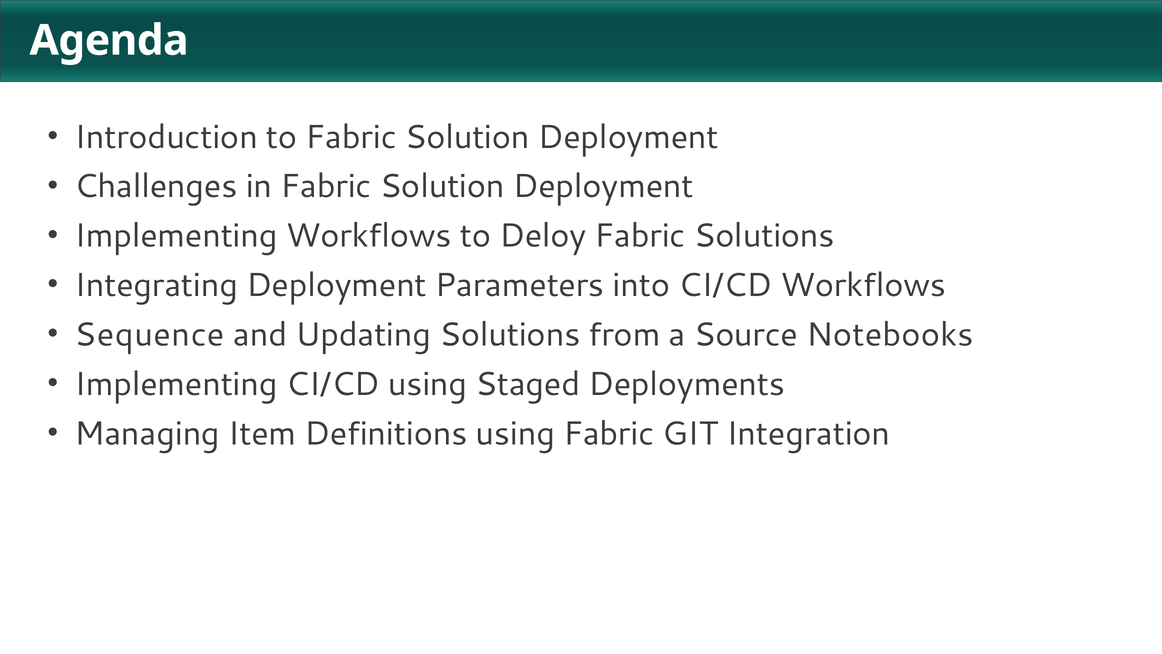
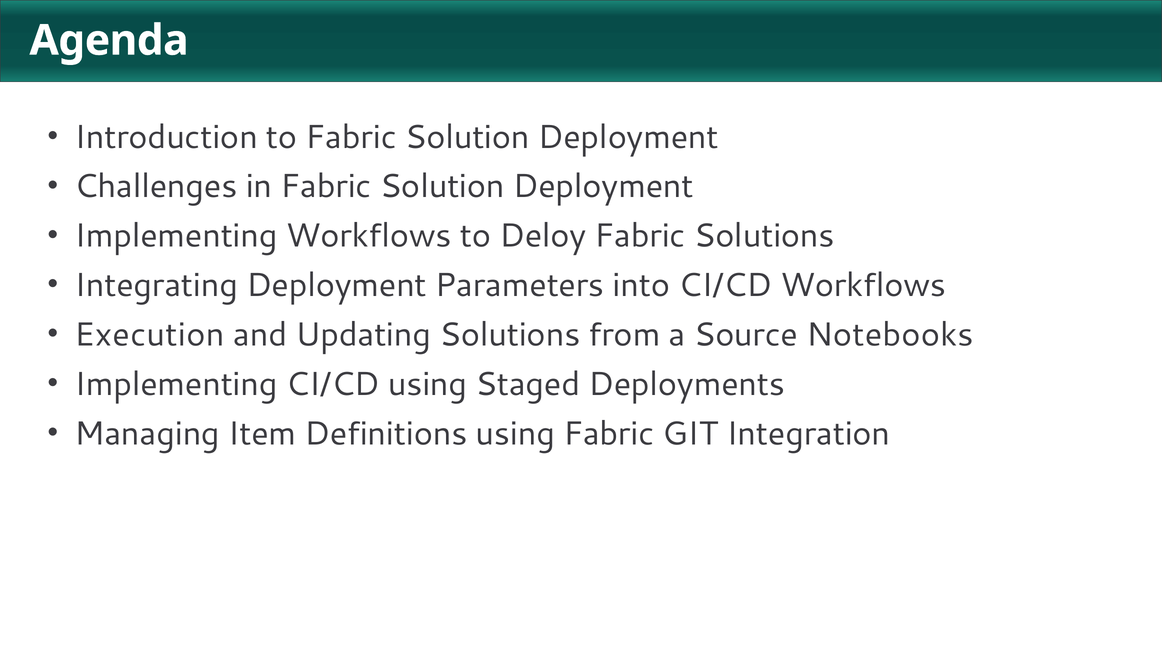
Sequence: Sequence -> Execution
